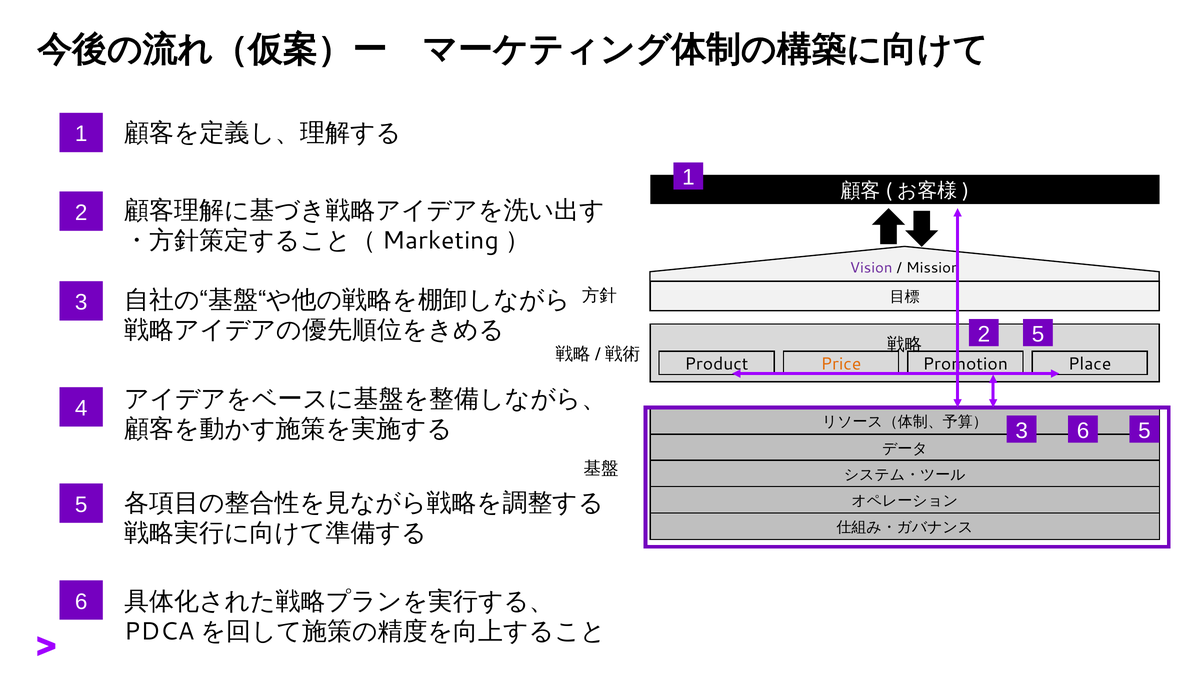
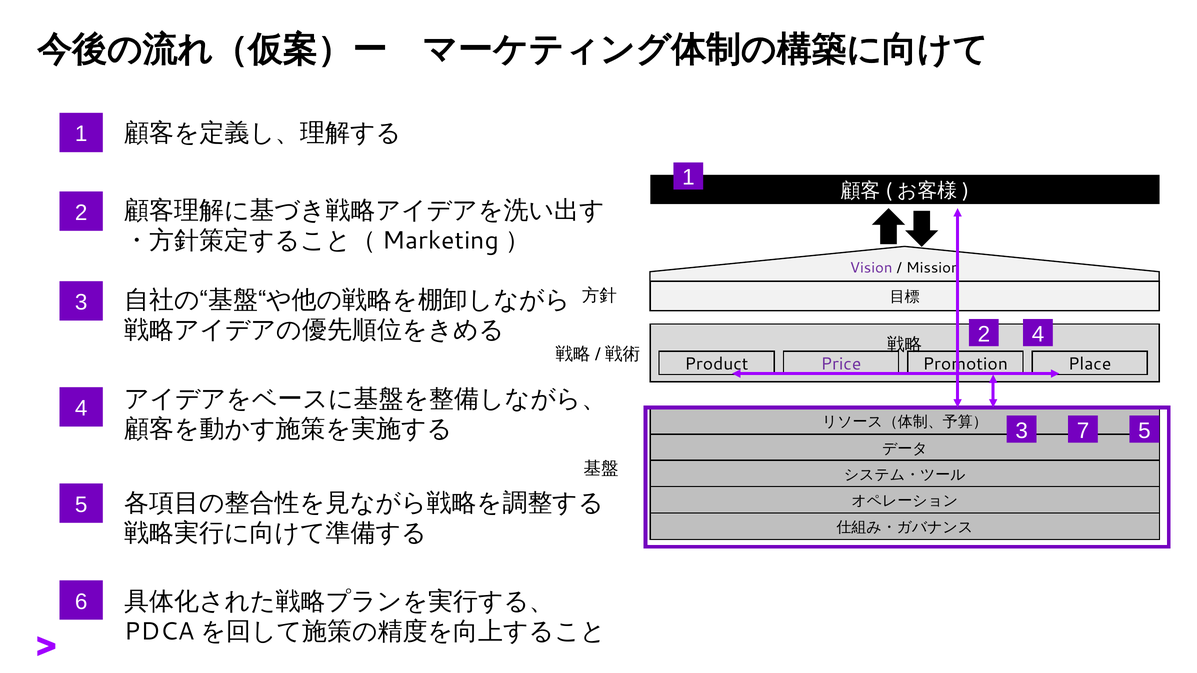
2 5: 5 -> 4
Price colour: orange -> purple
3 6: 6 -> 7
